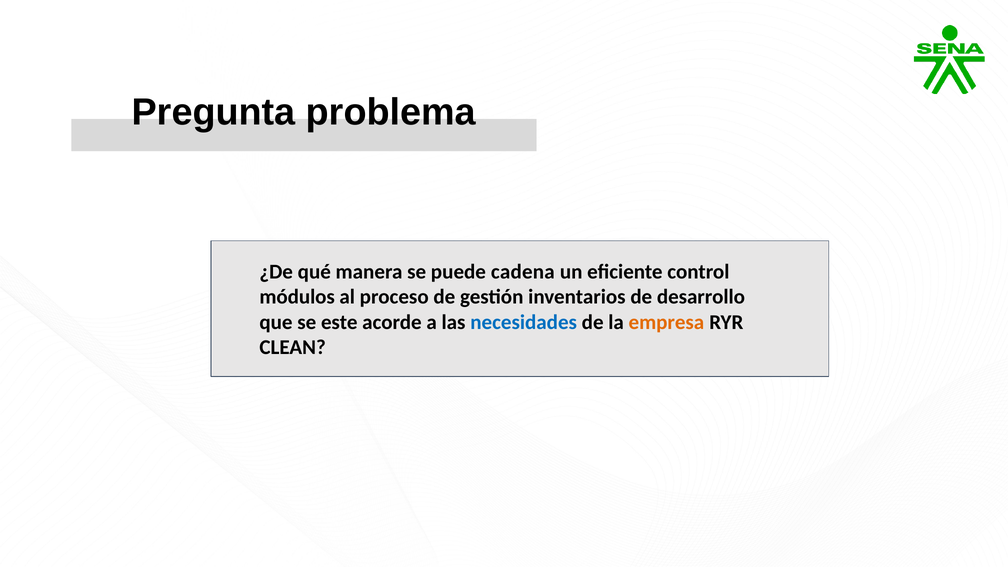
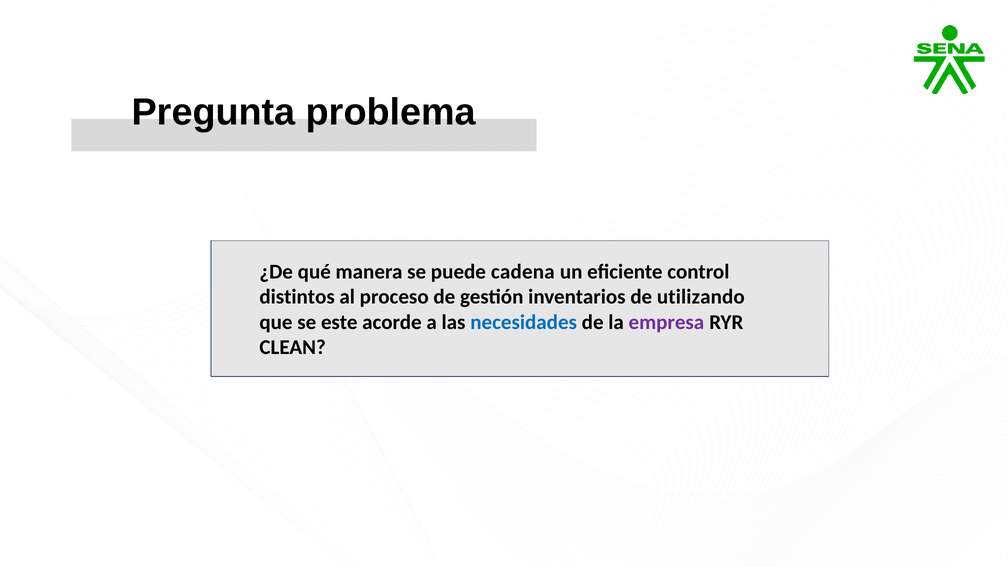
módulos: módulos -> distintos
desarrollo: desarrollo -> utilizando
empresa colour: orange -> purple
